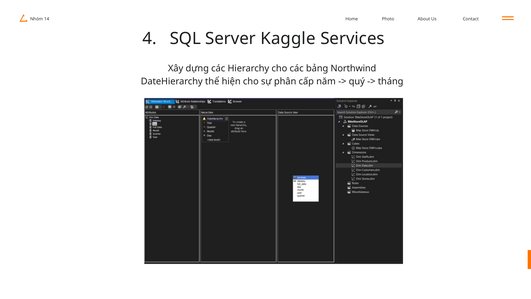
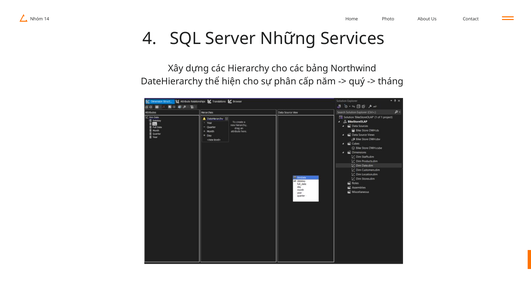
Kaggle: Kaggle -> Những
